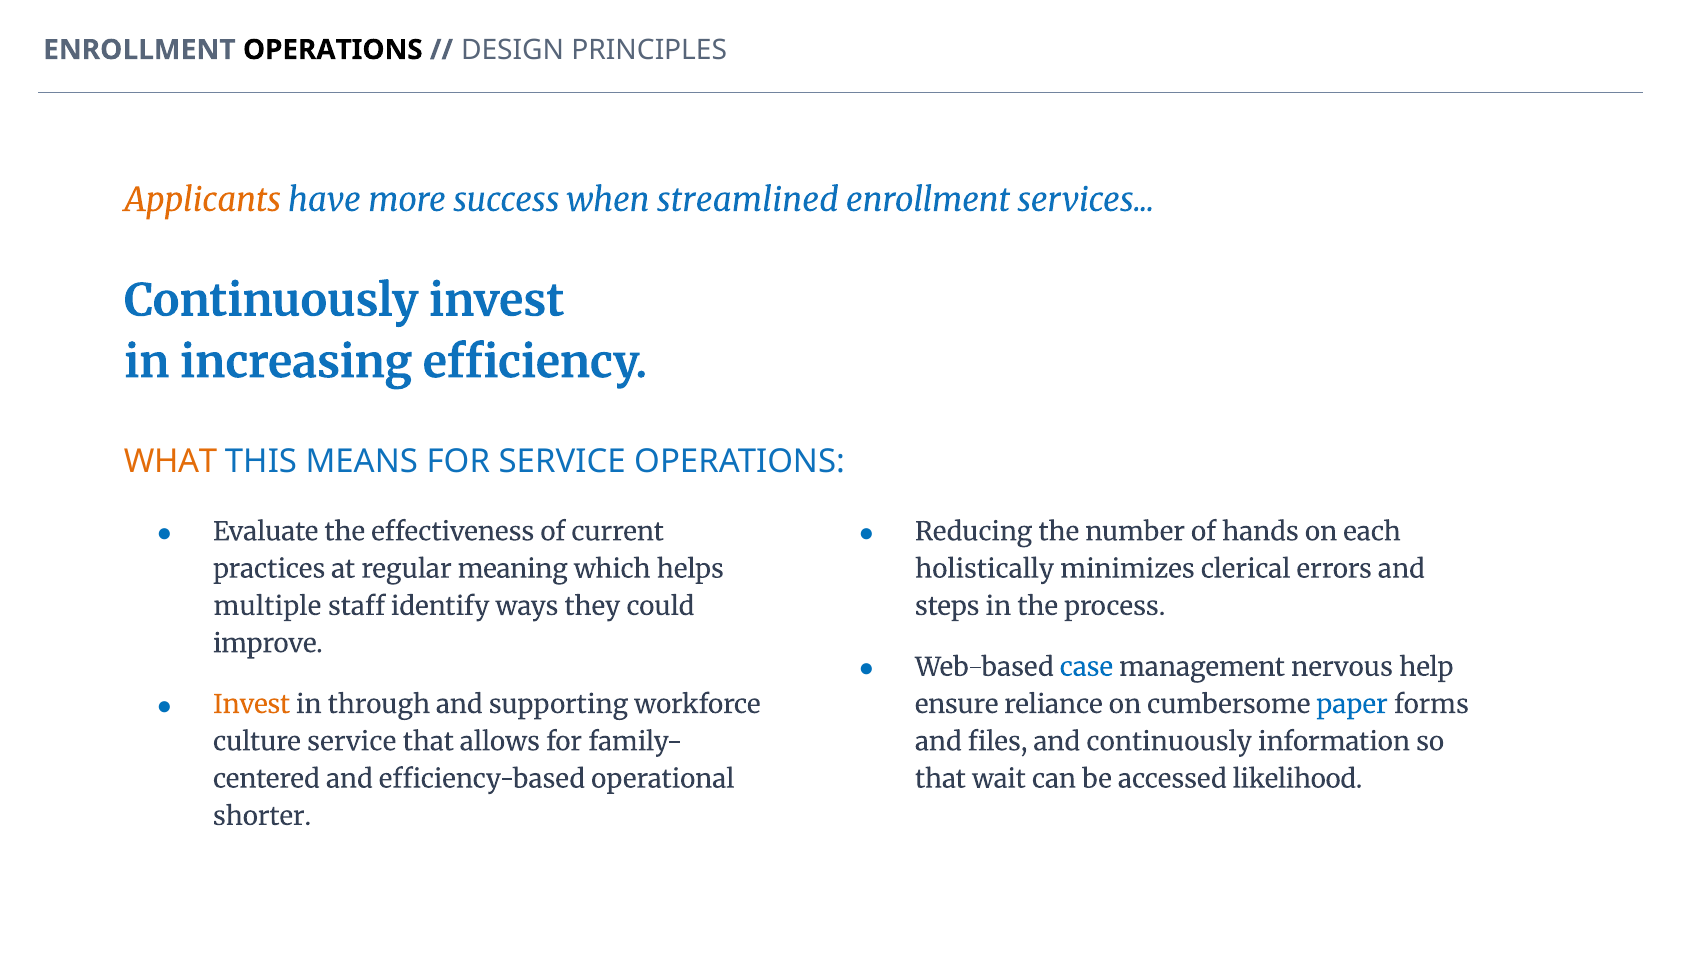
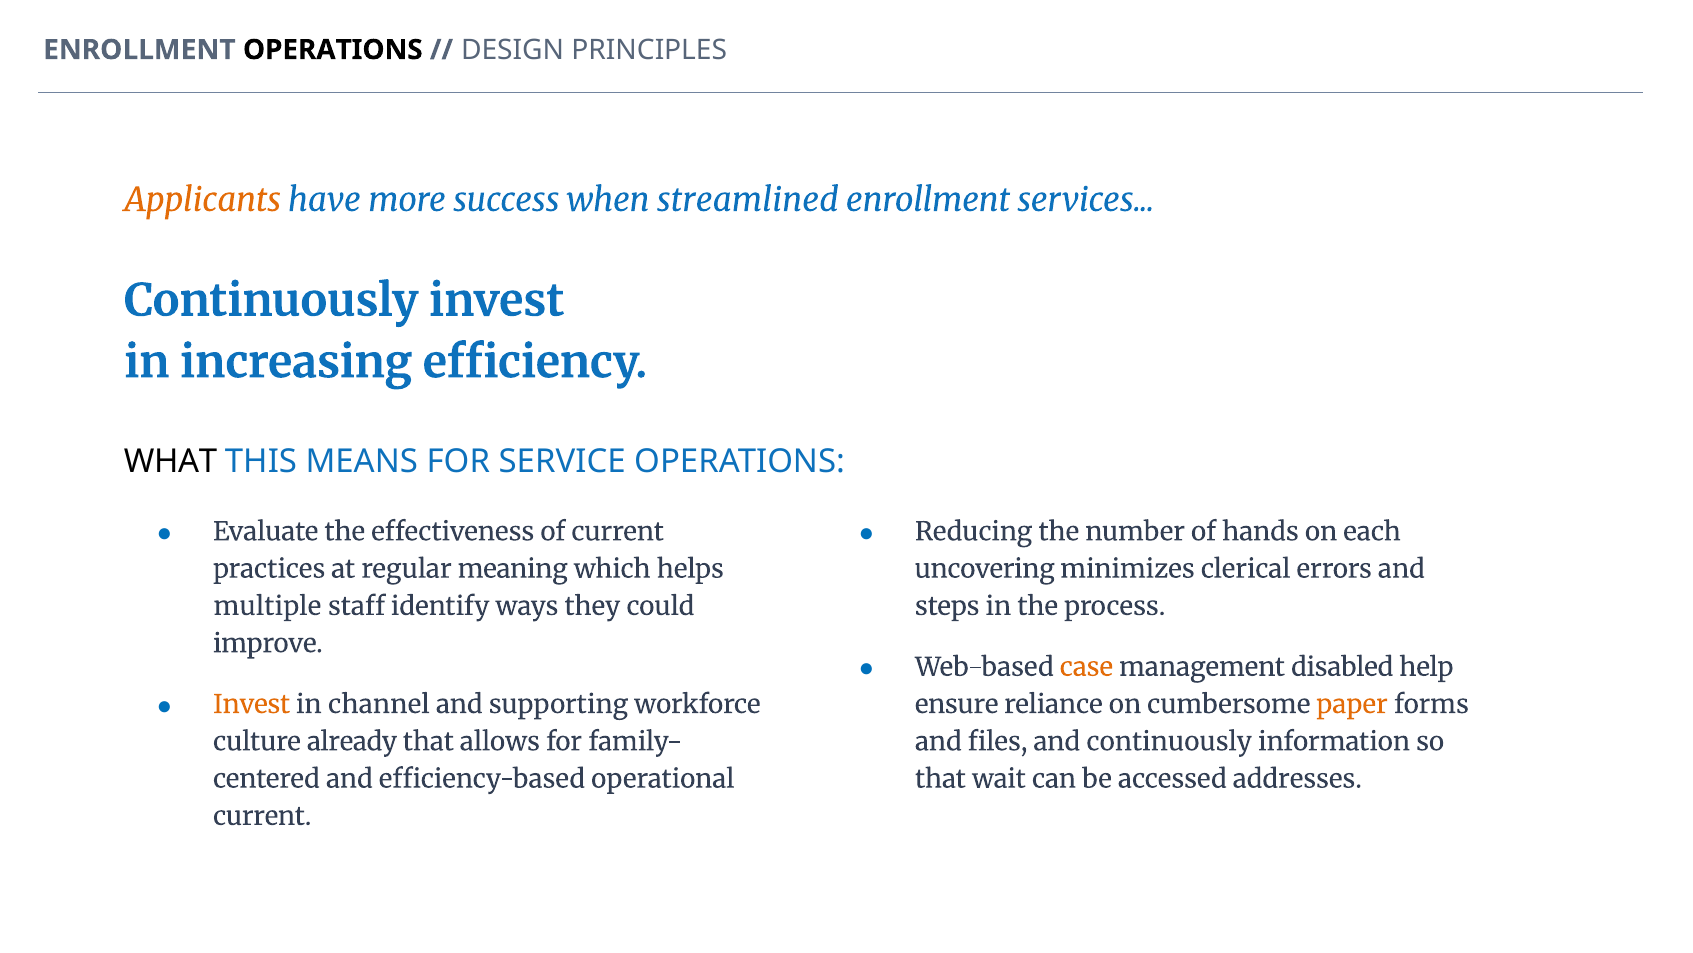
WHAT colour: orange -> black
holistically: holistically -> uncovering
case colour: blue -> orange
nervous: nervous -> disabled
through: through -> channel
paper colour: blue -> orange
culture service: service -> already
likelihood: likelihood -> addresses
shorter at (262, 816): shorter -> current
